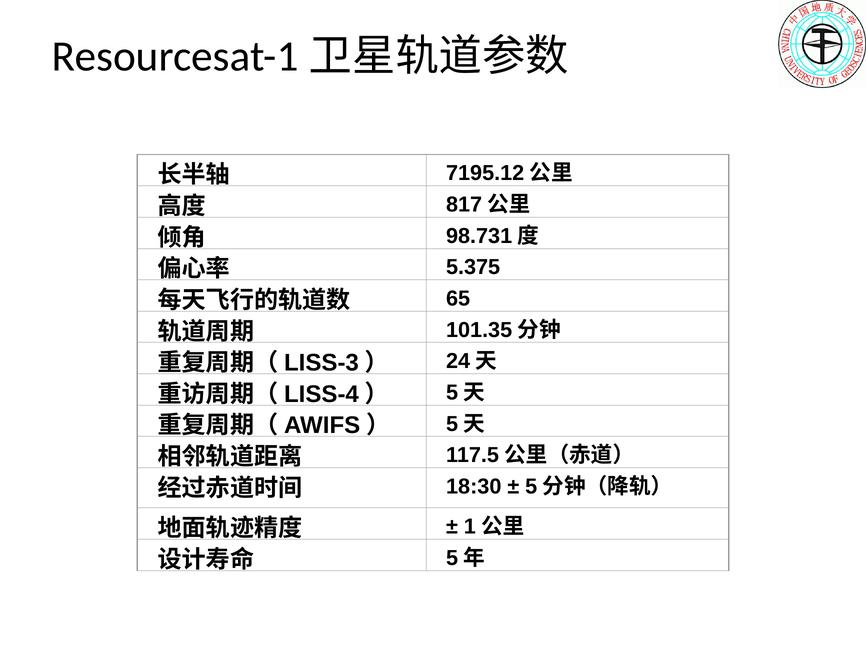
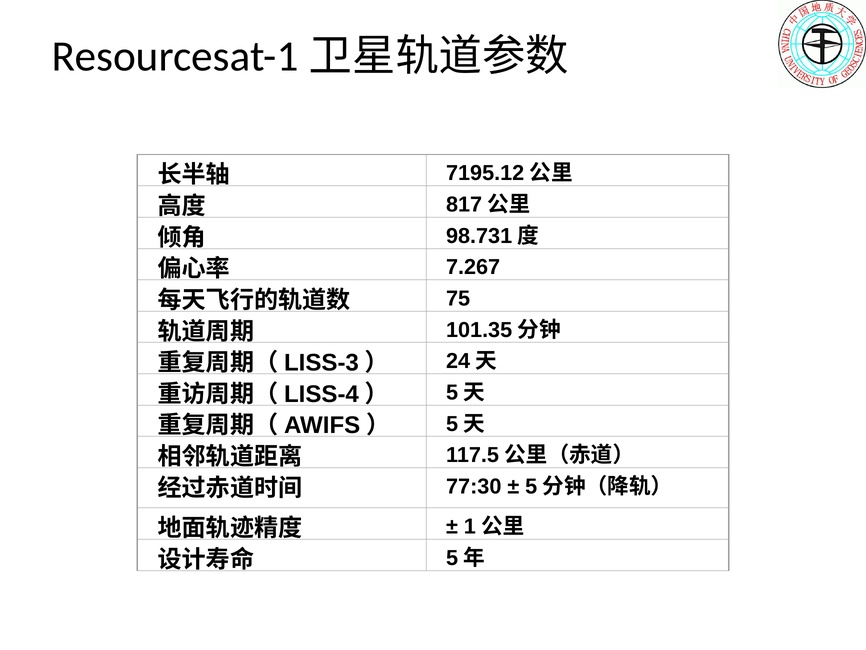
5.375: 5.375 -> 7.267
65: 65 -> 75
18:30: 18:30 -> 77:30
